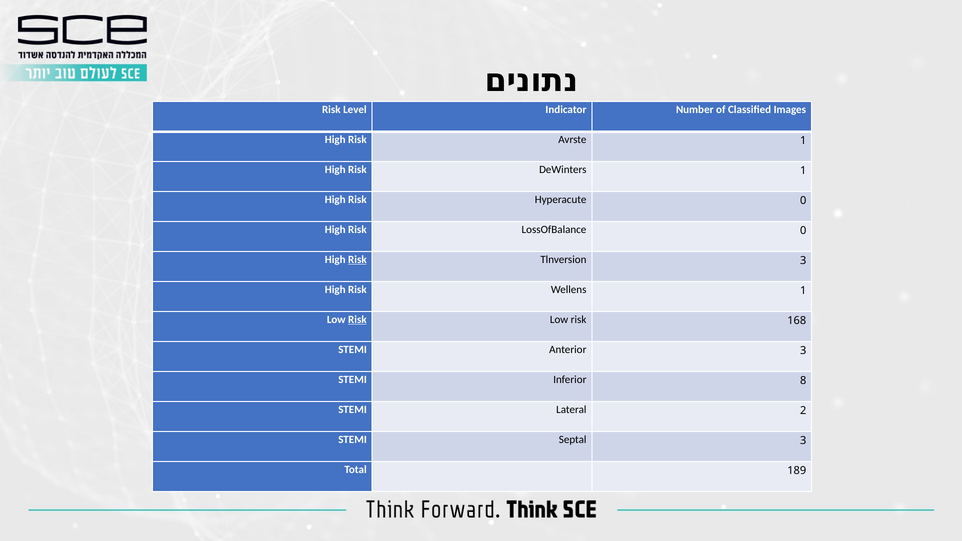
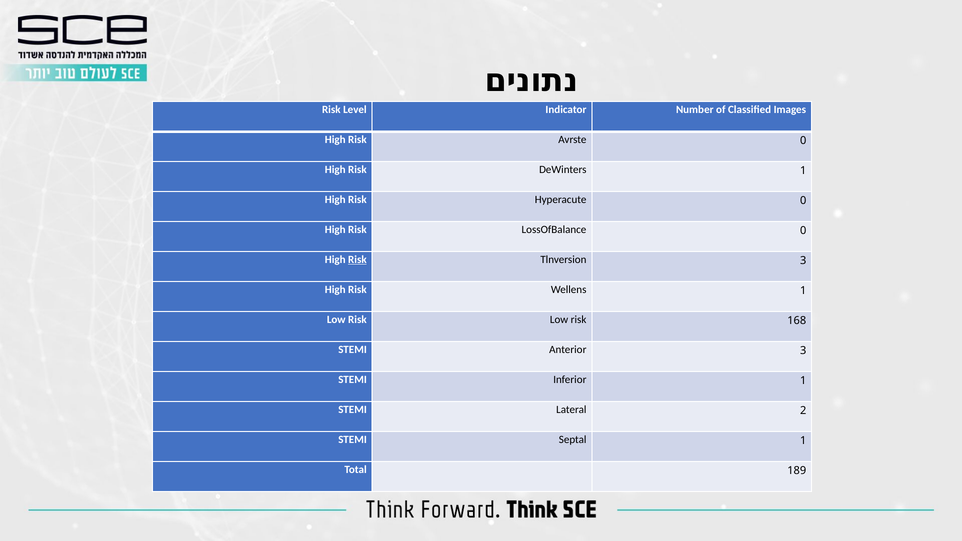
Avrste 1: 1 -> 0
Risk at (357, 320) underline: present -> none
Inferior 8: 8 -> 1
Septal 3: 3 -> 1
